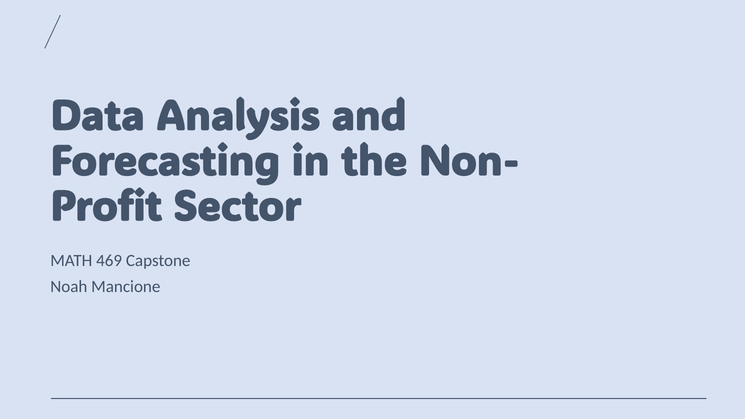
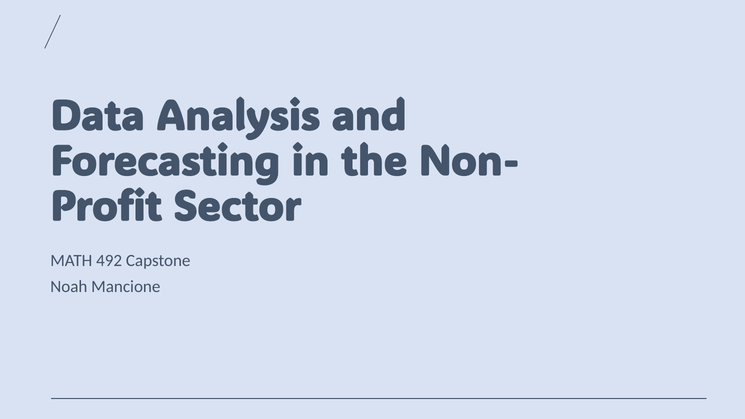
469: 469 -> 492
